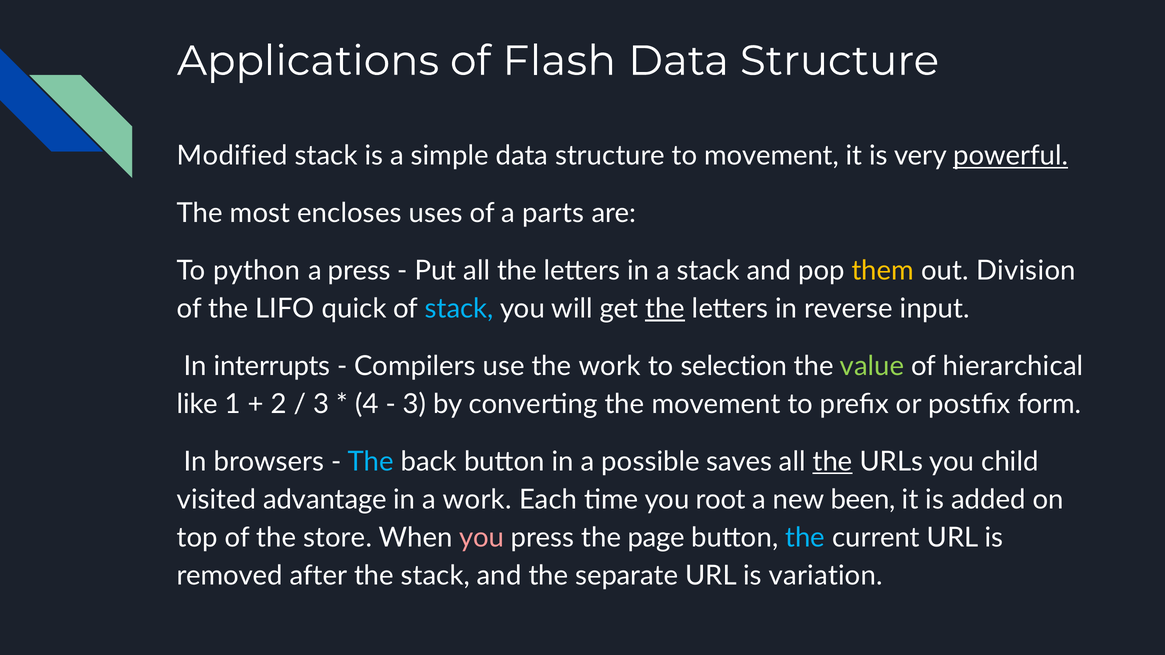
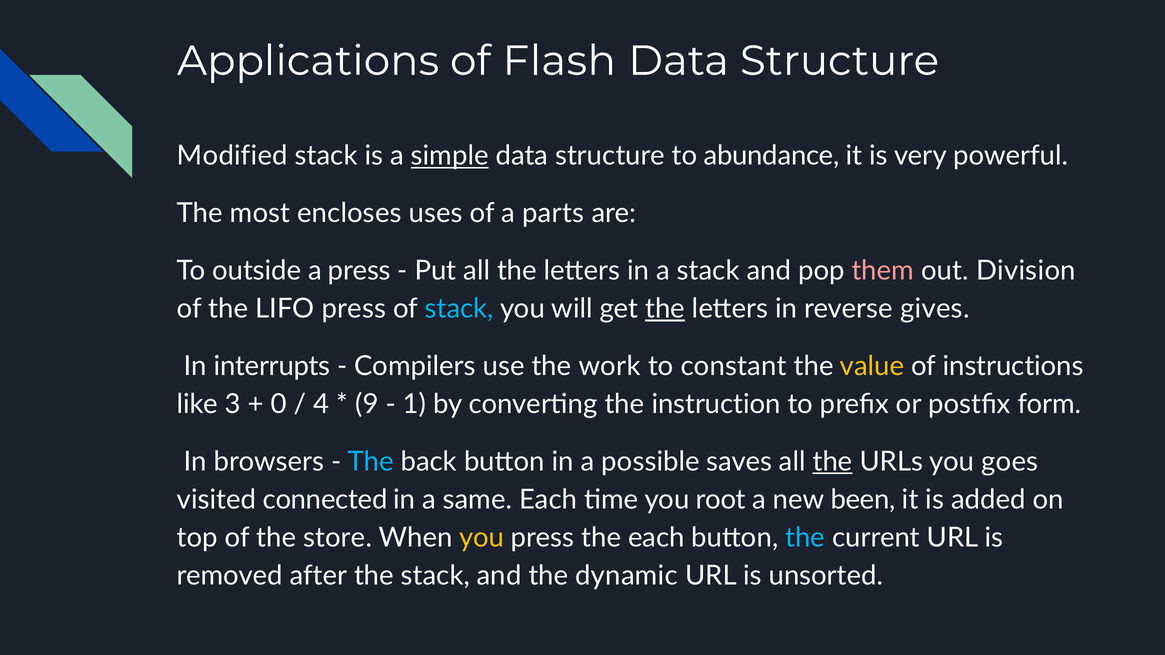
simple underline: none -> present
to movement: movement -> abundance
powerful underline: present -> none
python: python -> outside
them colour: yellow -> pink
LIFO quick: quick -> press
input: input -> gives
selection: selection -> constant
value colour: light green -> yellow
hierarchical: hierarchical -> instructions
1: 1 -> 3
2: 2 -> 0
3 at (321, 404): 3 -> 4
4: 4 -> 9
3 at (415, 404): 3 -> 1
the movement: movement -> instruction
child: child -> goes
advantage: advantage -> connected
a work: work -> same
you at (482, 538) colour: pink -> yellow
the page: page -> each
separate: separate -> dynamic
variation: variation -> unsorted
